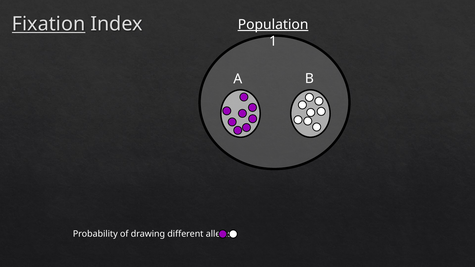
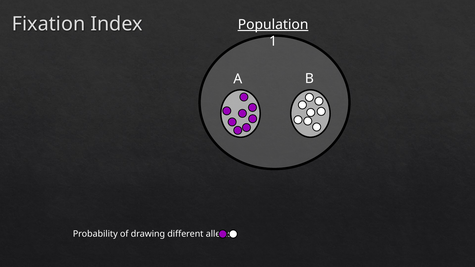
Fixation underline: present -> none
